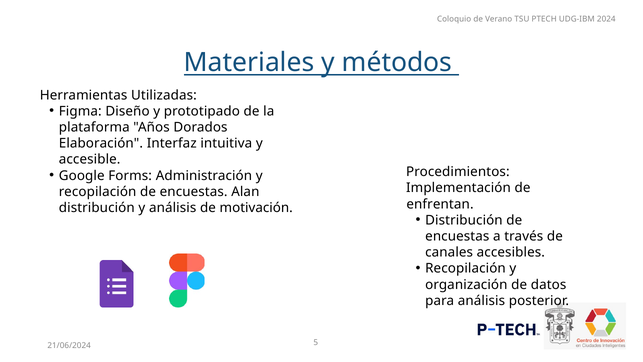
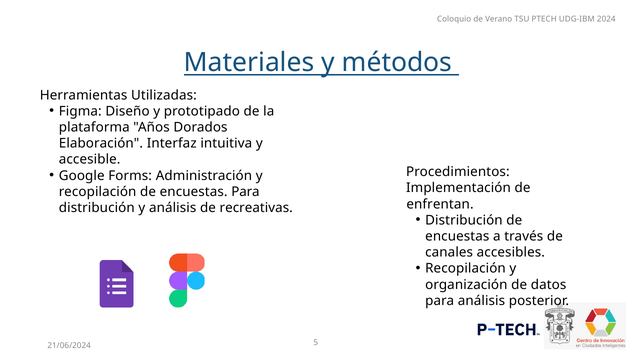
encuestas Alan: Alan -> Para
motivación: motivación -> recreativas
